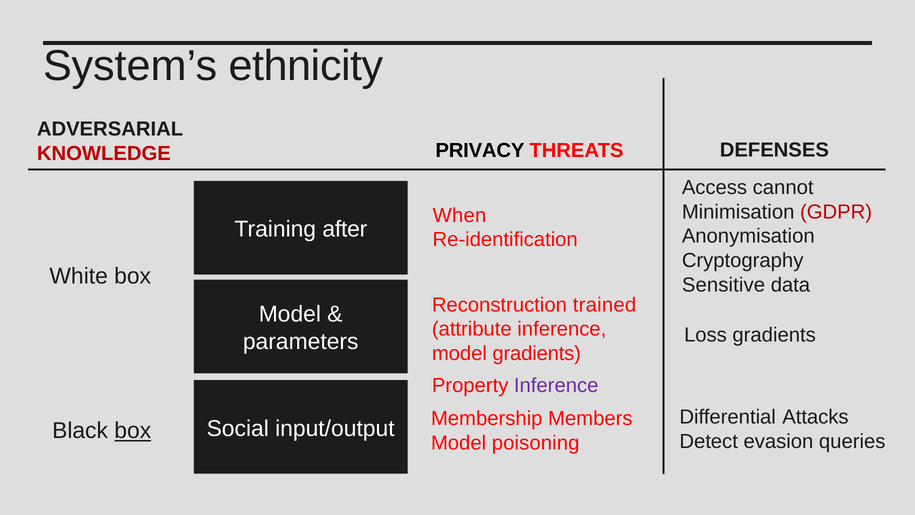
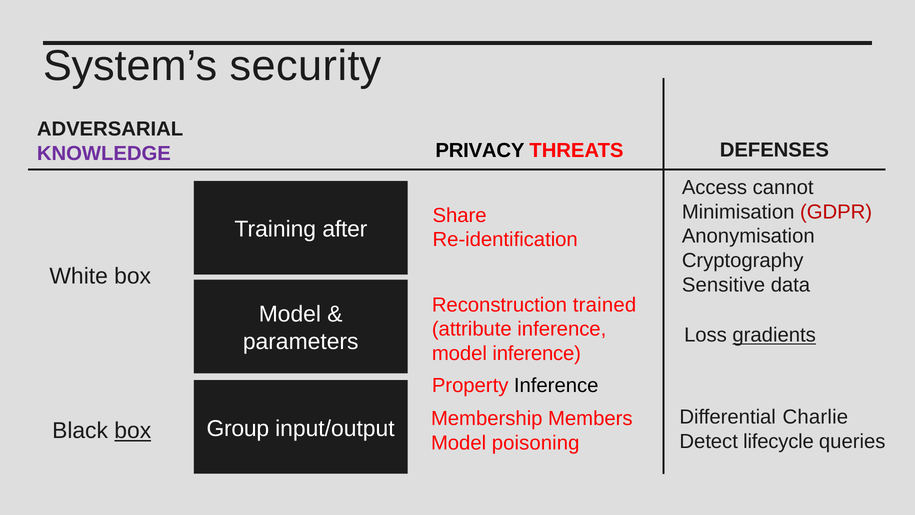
ethnicity: ethnicity -> security
KNOWLEDGE colour: red -> purple
When: When -> Share
gradients at (774, 335) underline: none -> present
model gradients: gradients -> inference
Inference at (556, 385) colour: purple -> black
Attacks: Attacks -> Charlie
Social: Social -> Group
evasion: evasion -> lifecycle
